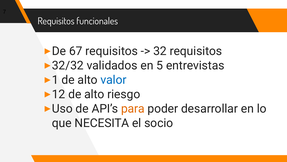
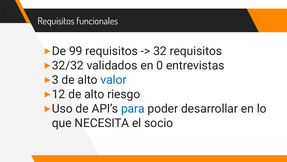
67: 67 -> 99
5: 5 -> 0
1: 1 -> 3
para colour: orange -> blue
